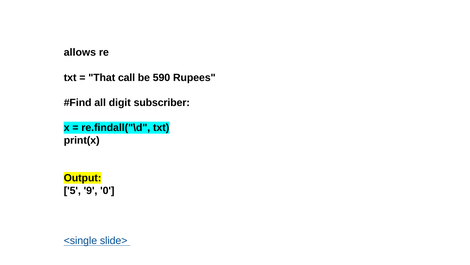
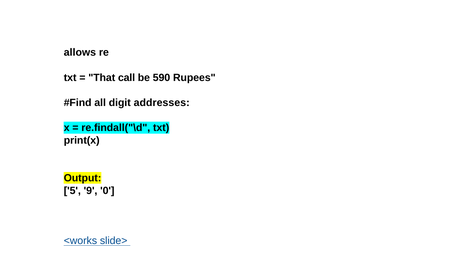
subscriber: subscriber -> addresses
<single: <single -> <works
